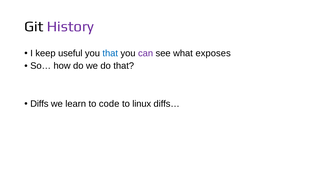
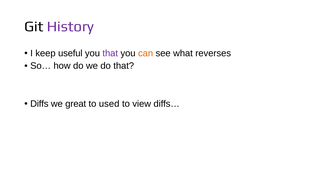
that at (110, 53) colour: blue -> purple
can colour: purple -> orange
exposes: exposes -> reverses
learn: learn -> great
code: code -> used
linux: linux -> view
